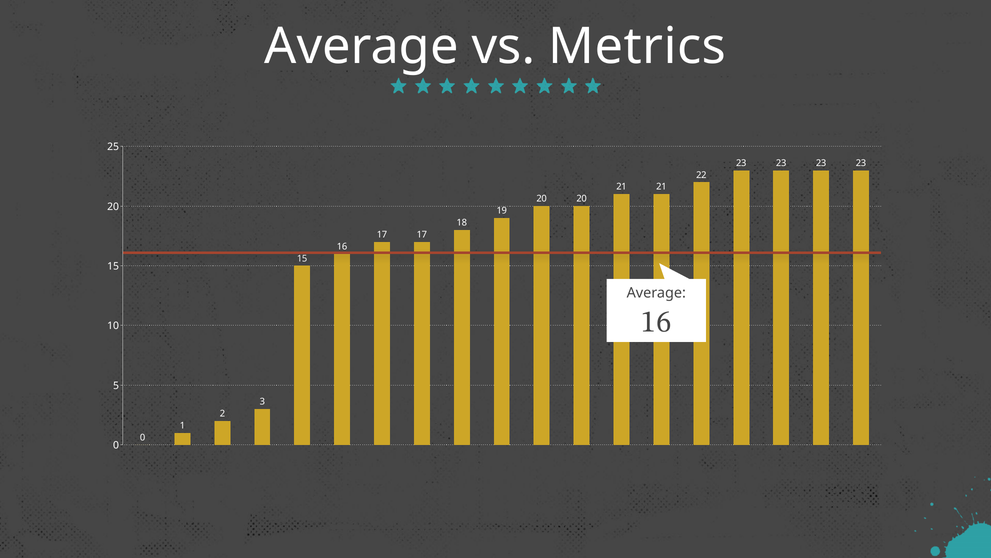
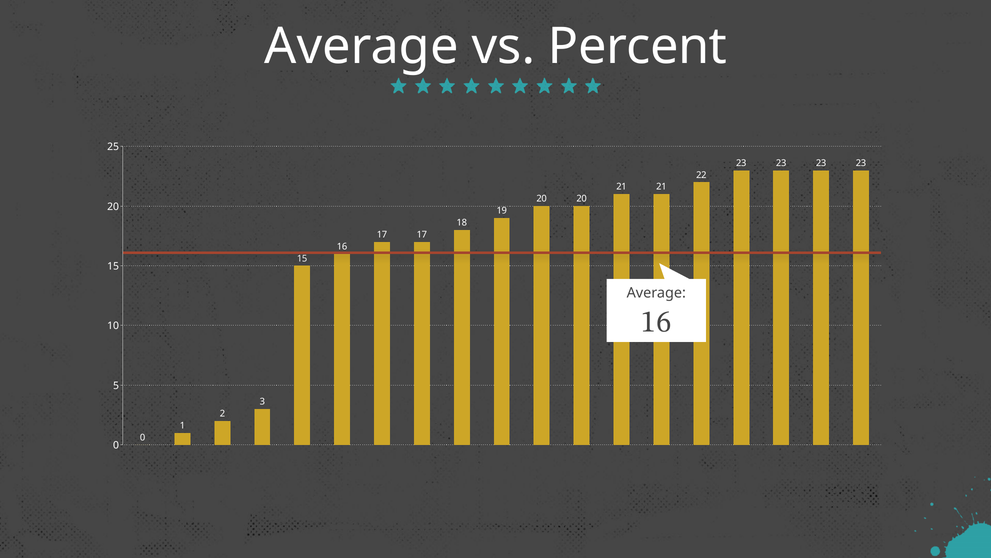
Metrics: Metrics -> Percent
